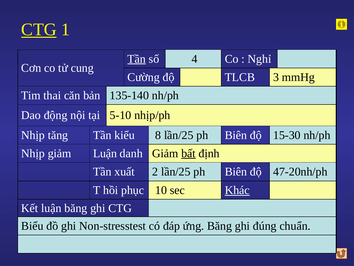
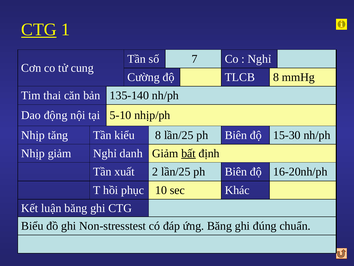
Tần at (137, 59) underline: present -> none
4: 4 -> 7
TLCB 3: 3 -> 8
giảm Luận: Luận -> Nghỉ
47-20nh/ph: 47-20nh/ph -> 16-20nh/ph
Khác underline: present -> none
